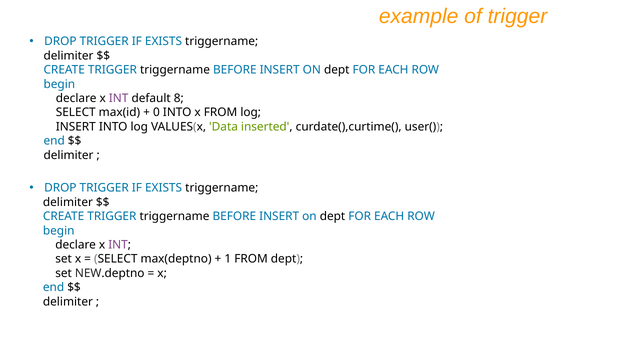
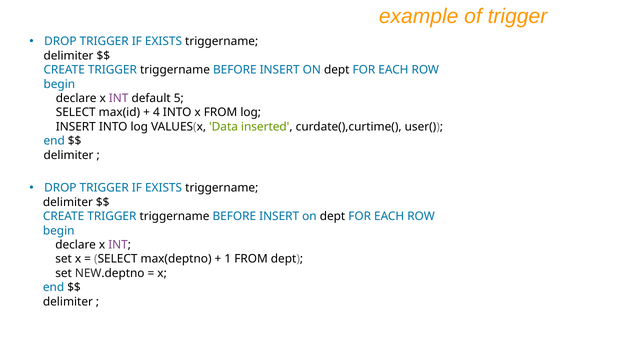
8: 8 -> 5
0: 0 -> 4
